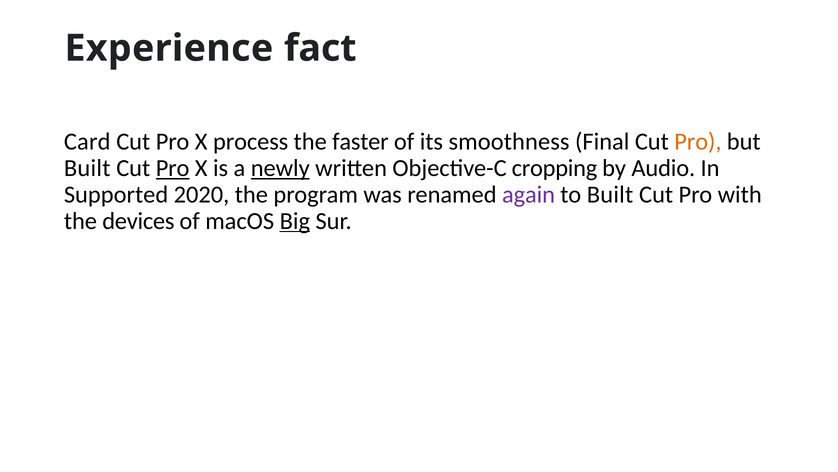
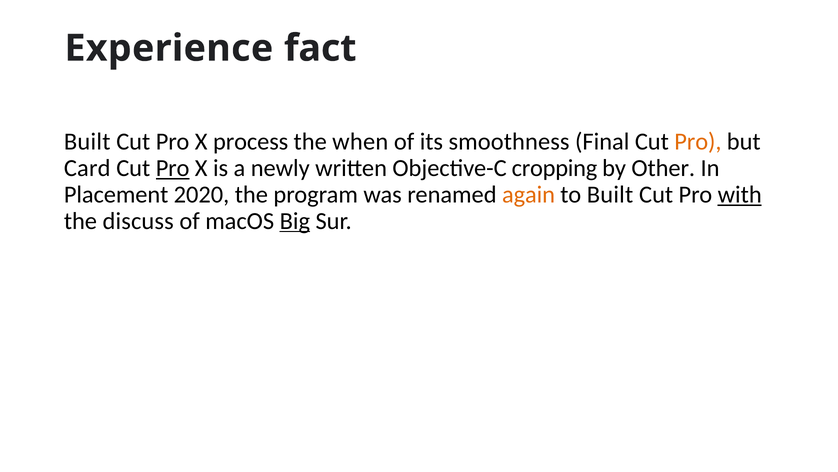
Card at (87, 142): Card -> Built
faster: faster -> when
Built at (87, 168): Built -> Card
newly underline: present -> none
Audio: Audio -> Other
Supported: Supported -> Placement
again colour: purple -> orange
with underline: none -> present
devices: devices -> discuss
